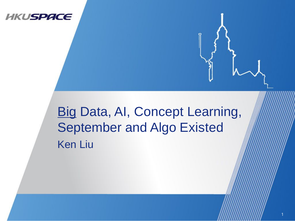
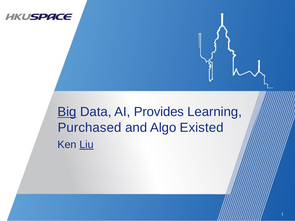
Concept: Concept -> Provides
September: September -> Purchased
Liu underline: none -> present
